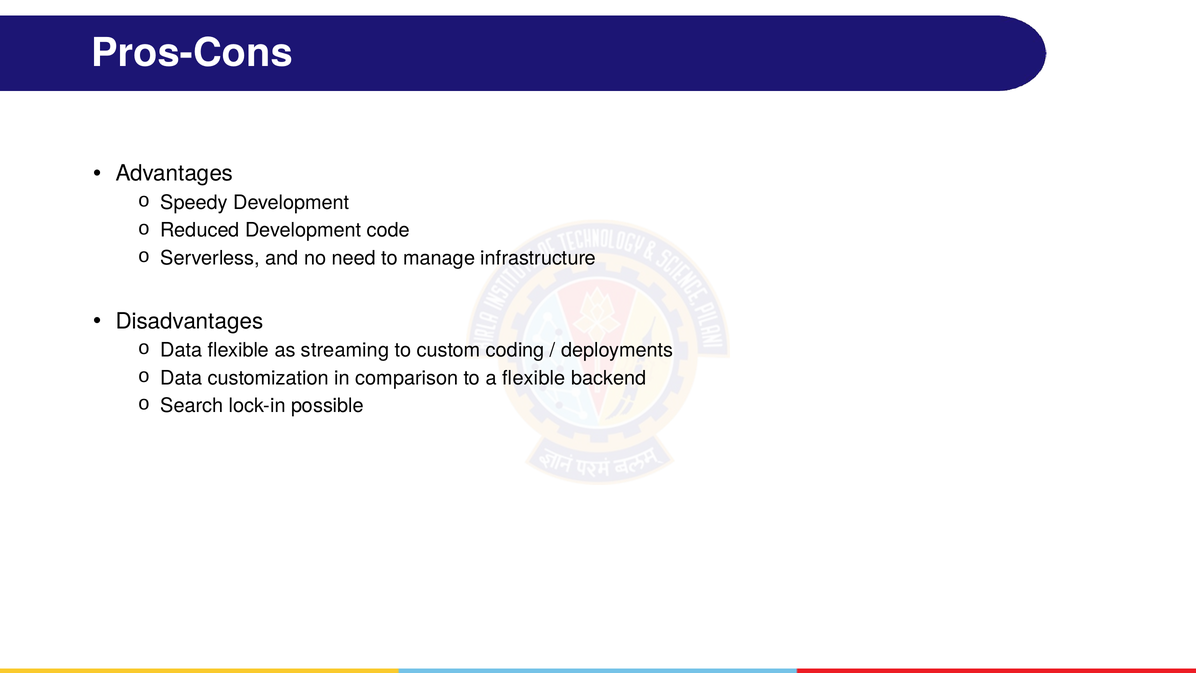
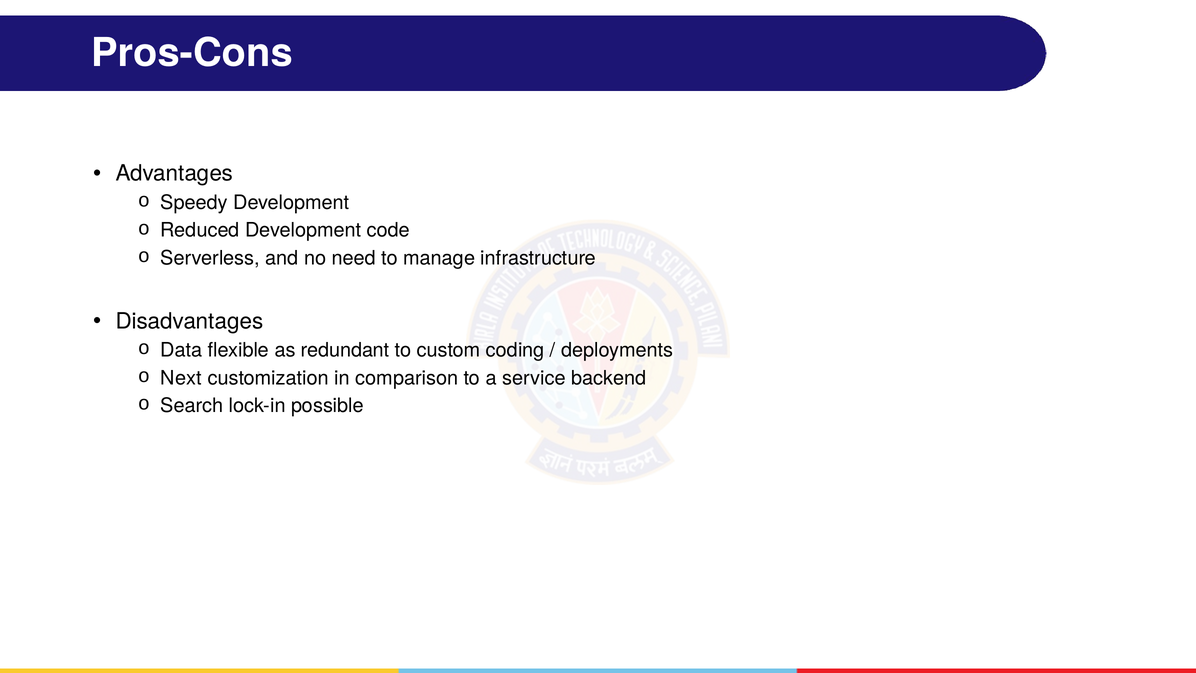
streaming: streaming -> redundant
Data at (181, 378): Data -> Next
a flexible: flexible -> service
